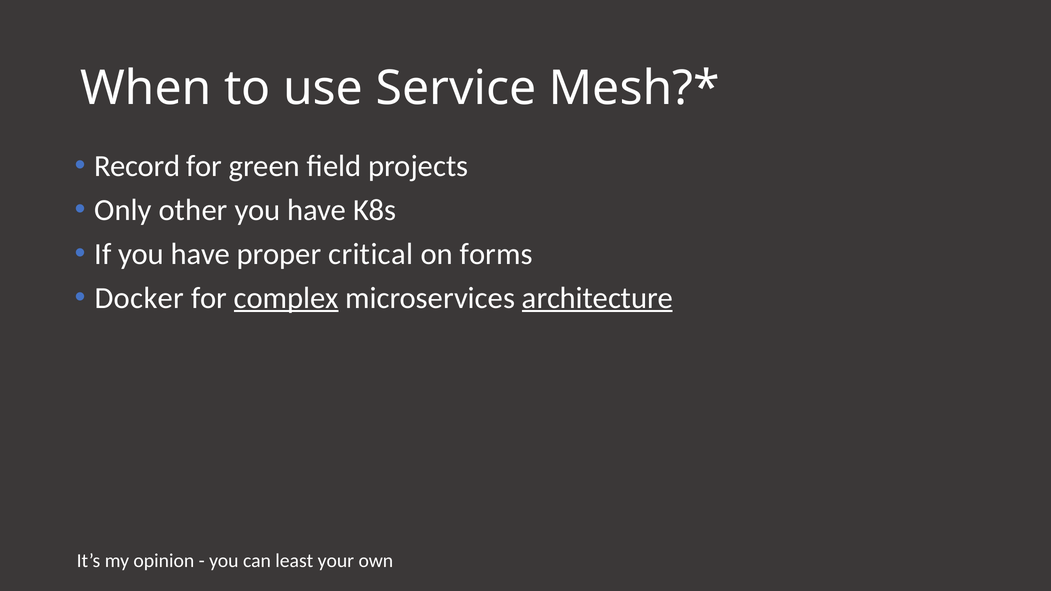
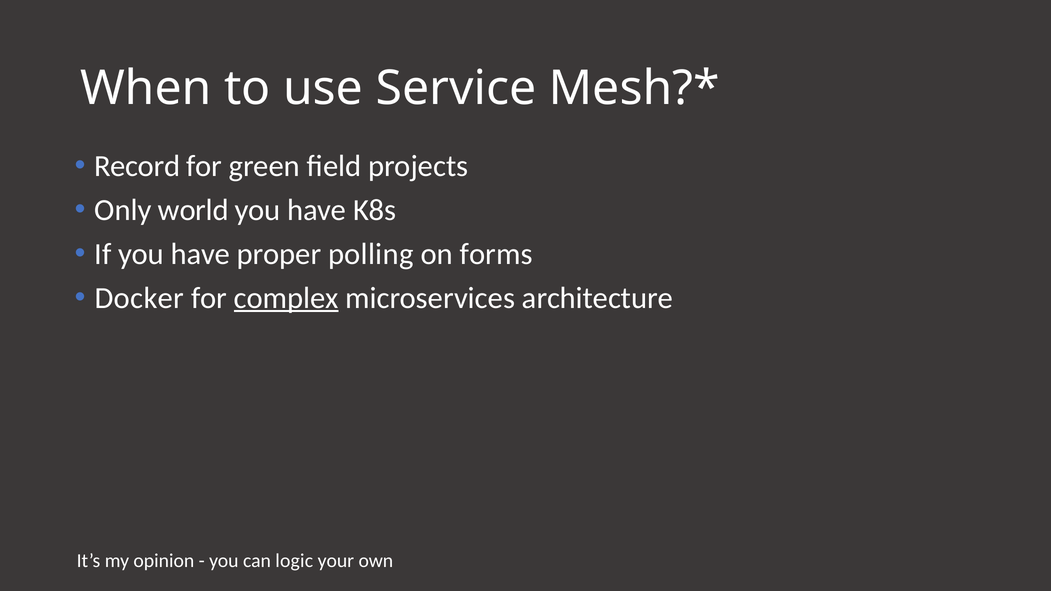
other: other -> world
critical: critical -> polling
architecture underline: present -> none
least: least -> logic
